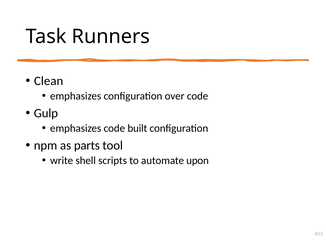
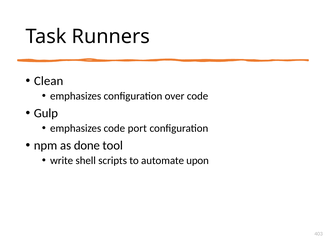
built: built -> port
parts: parts -> done
